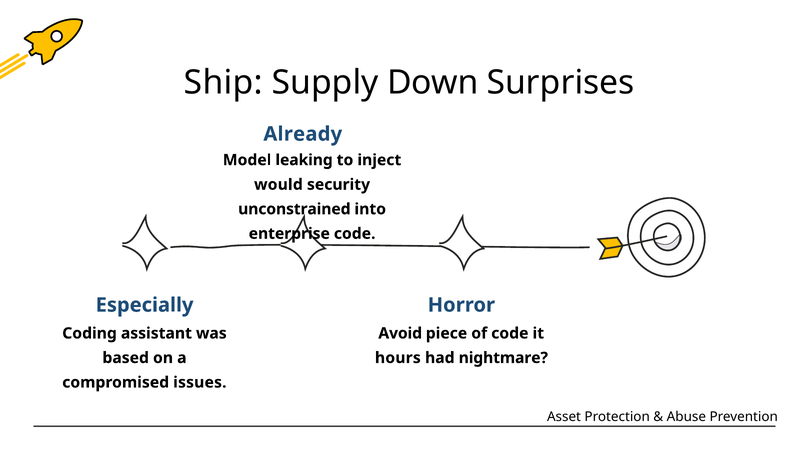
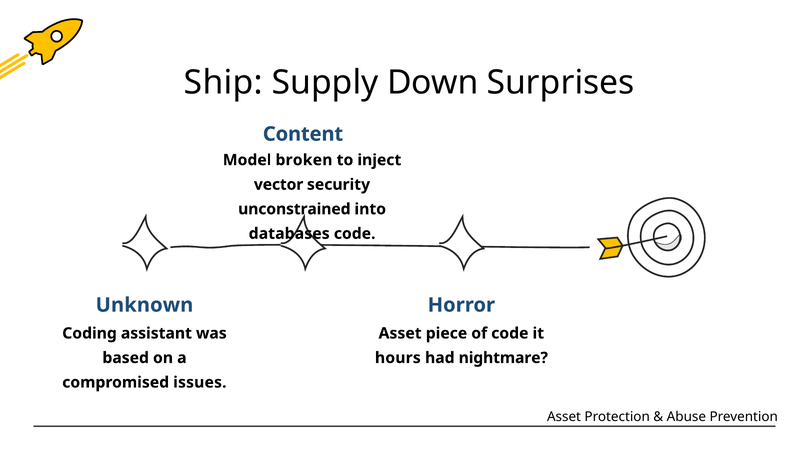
Already: Already -> Content
leaking: leaking -> broken
would: would -> vector
enterprise: enterprise -> databases
Especially: Especially -> Unknown
Avoid at (400, 333): Avoid -> Asset
